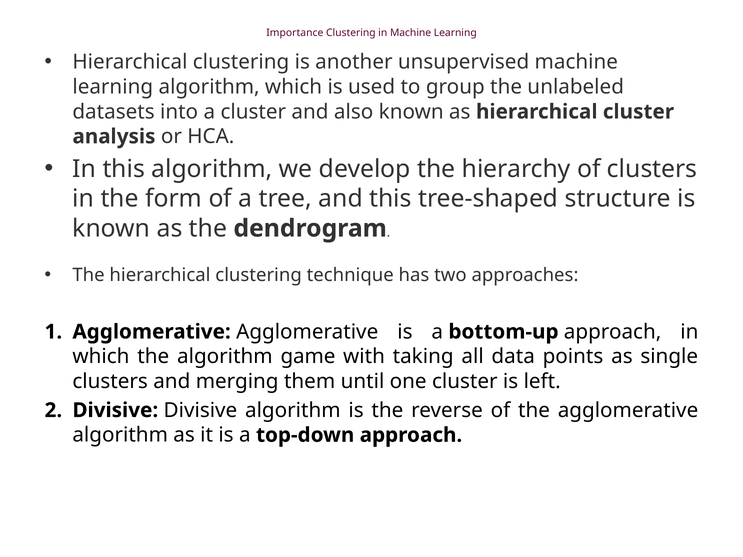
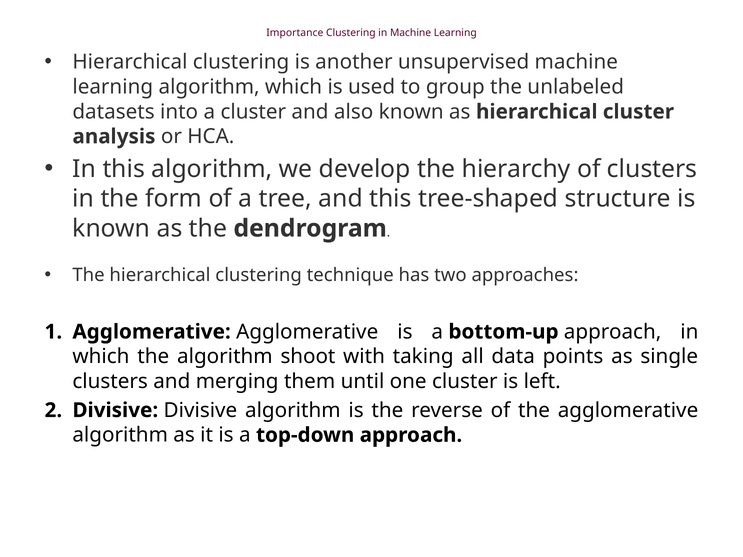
game: game -> shoot
